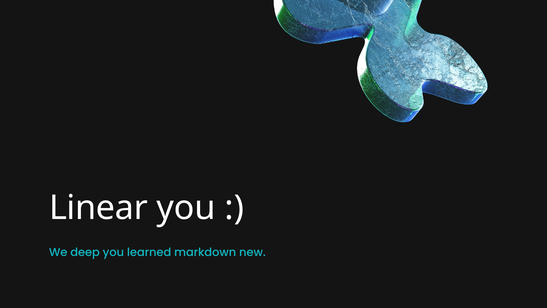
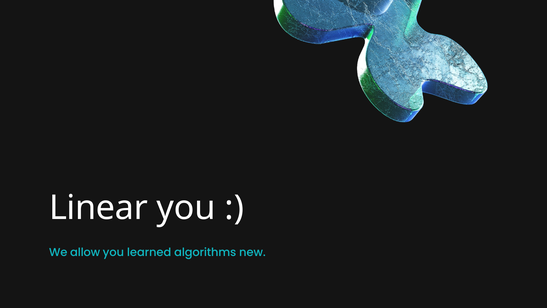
deep: deep -> allow
markdown: markdown -> algorithms
